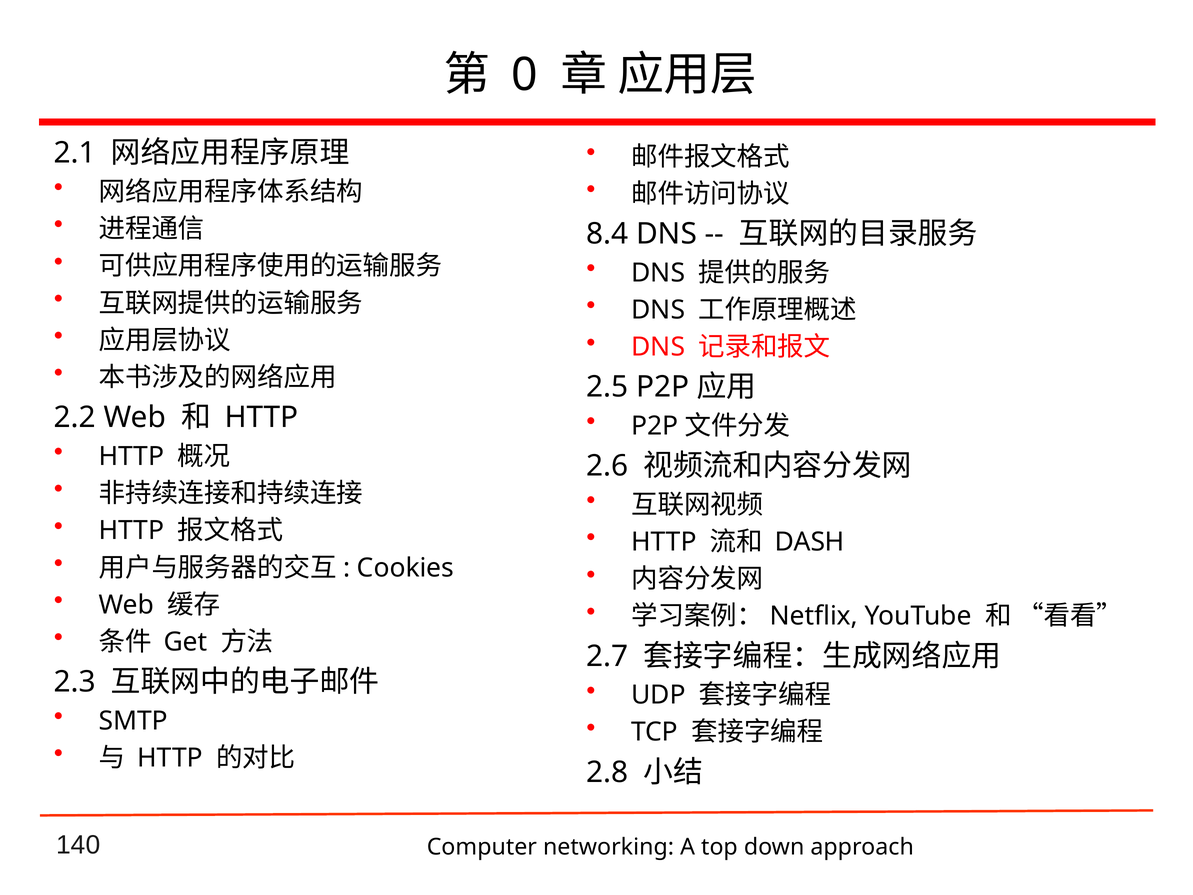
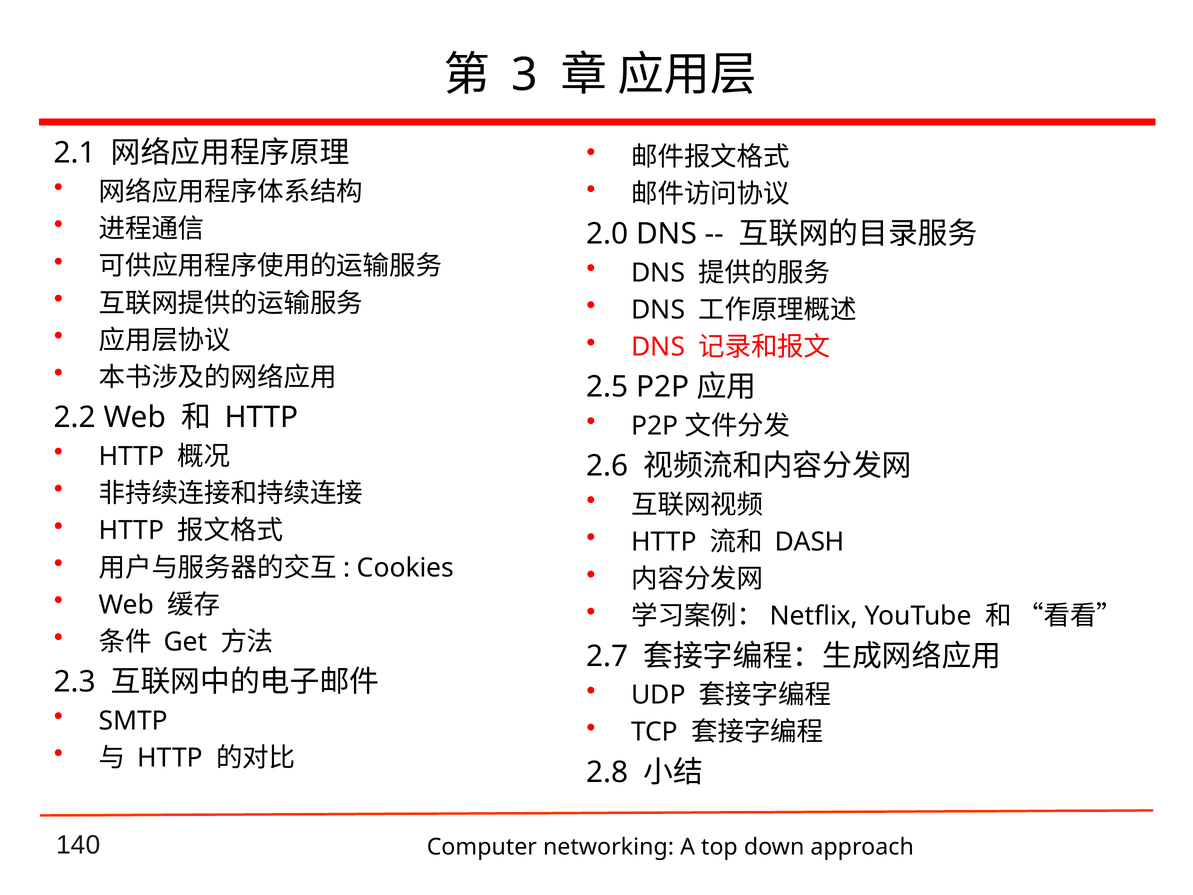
0: 0 -> 3
8.4: 8.4 -> 2.0
